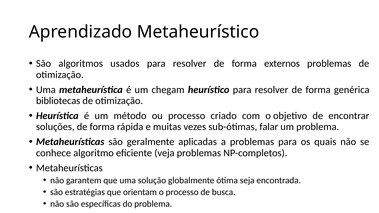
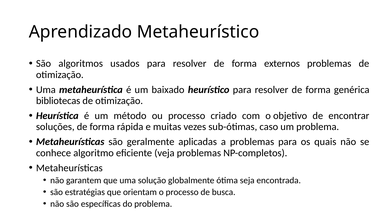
chegam: chegam -> baixado
falar: falar -> caso
